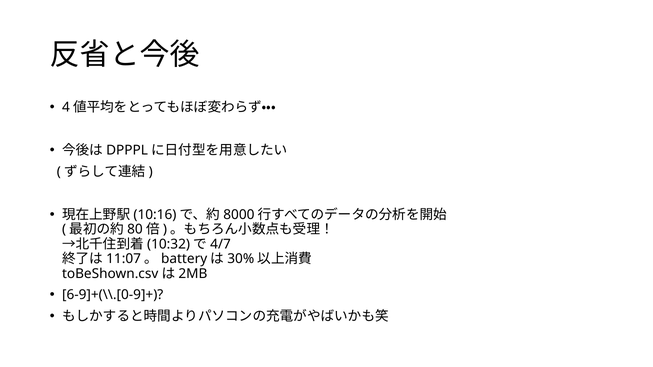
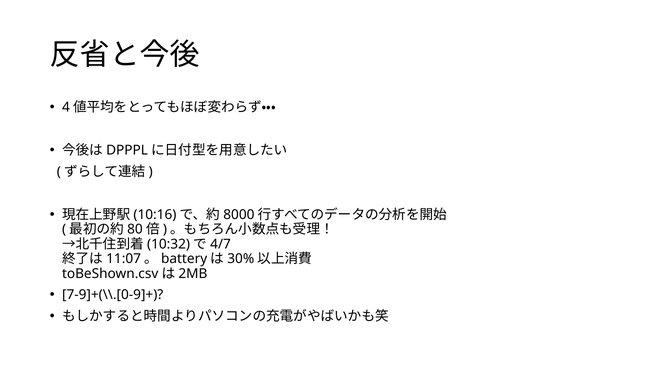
6-9]+(\\.[0-9]+: 6-9]+(\\.[0-9]+ -> 7-9]+(\\.[0-9]+
